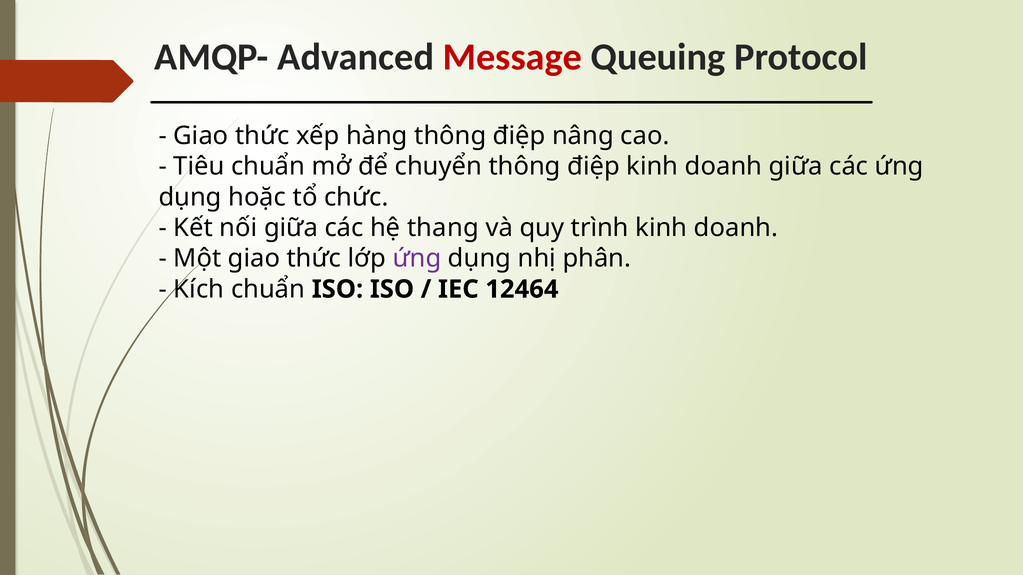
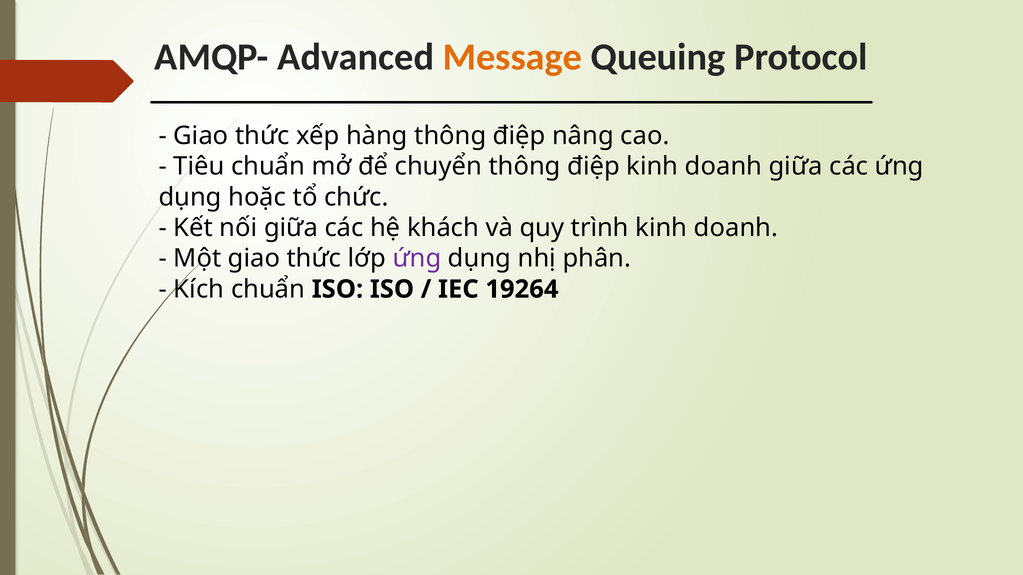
Message colour: red -> orange
thang: thang -> khách
12464: 12464 -> 19264
